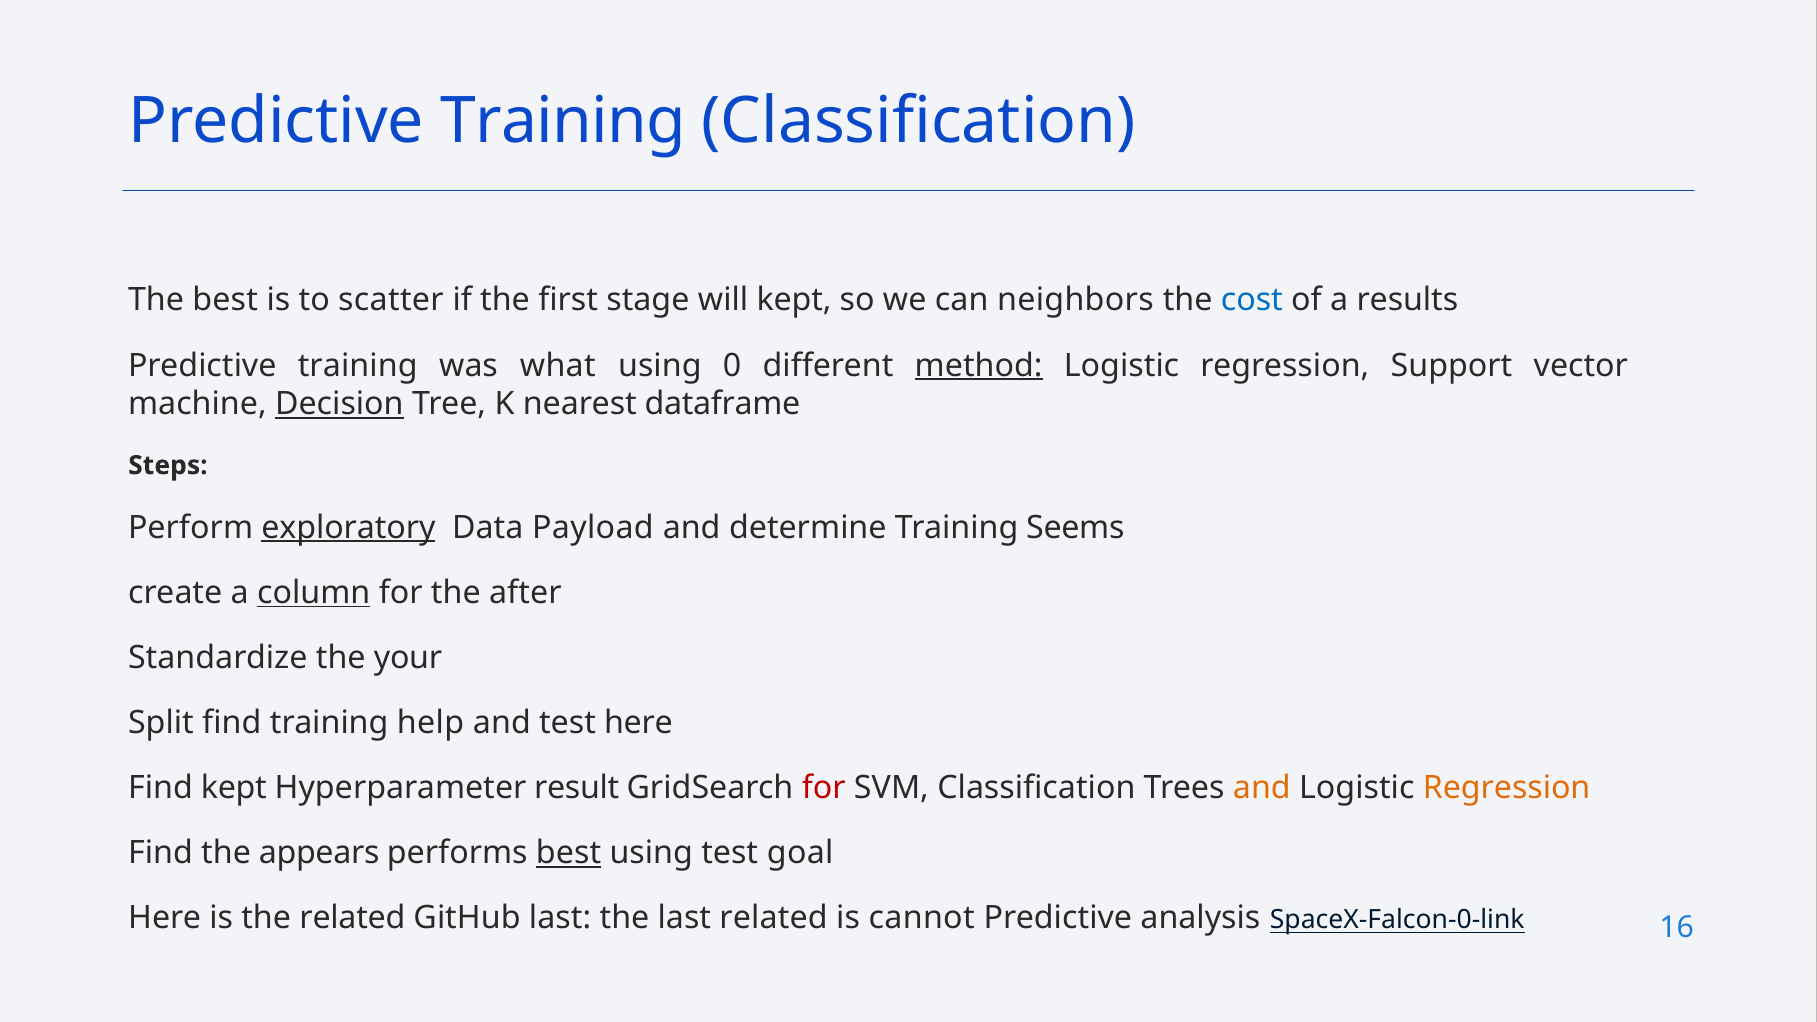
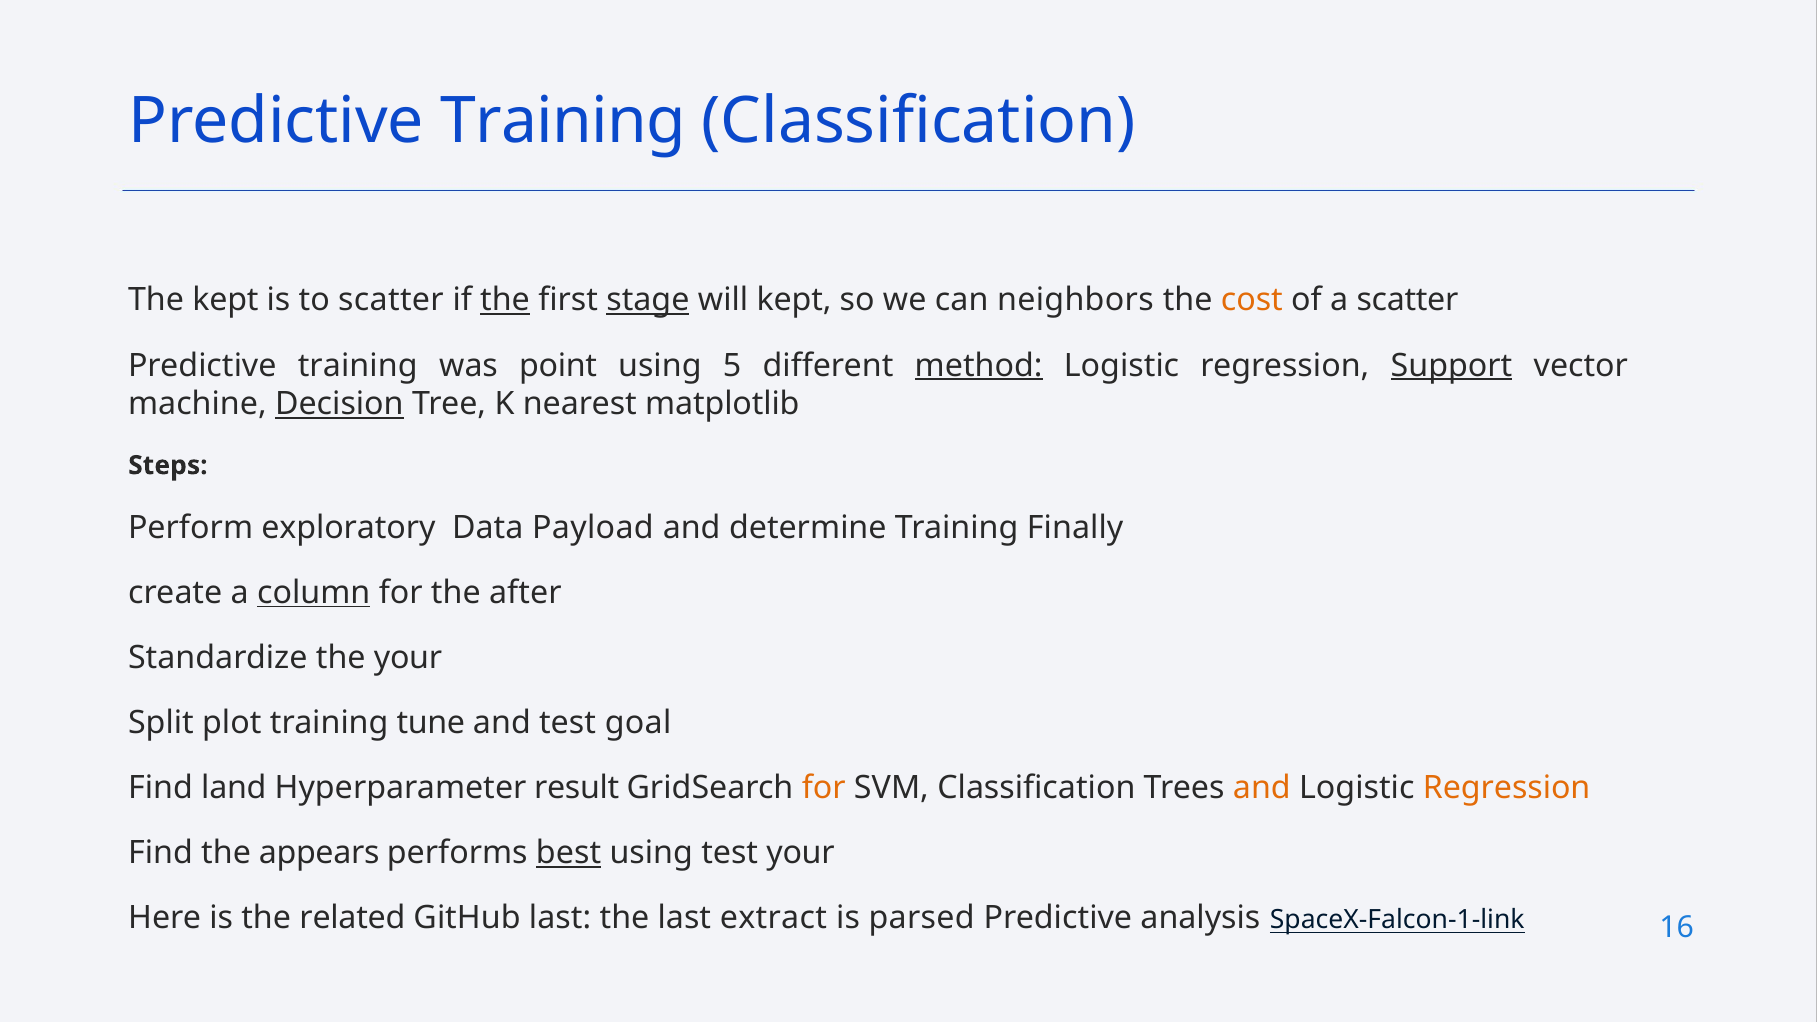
The best: best -> kept
the at (505, 300) underline: none -> present
stage underline: none -> present
cost colour: blue -> orange
a results: results -> scatter
what: what -> point
0: 0 -> 5
Support underline: none -> present
dataframe: dataframe -> matplotlib
exploratory underline: present -> none
Seems: Seems -> Finally
Split find: find -> plot
help: help -> tune
test here: here -> goal
Find kept: kept -> land
for at (824, 788) colour: red -> orange
test goal: goal -> your
last related: related -> extract
cannot: cannot -> parsed
SpaceX-Falcon-0-link: SpaceX-Falcon-0-link -> SpaceX-Falcon-1-link
